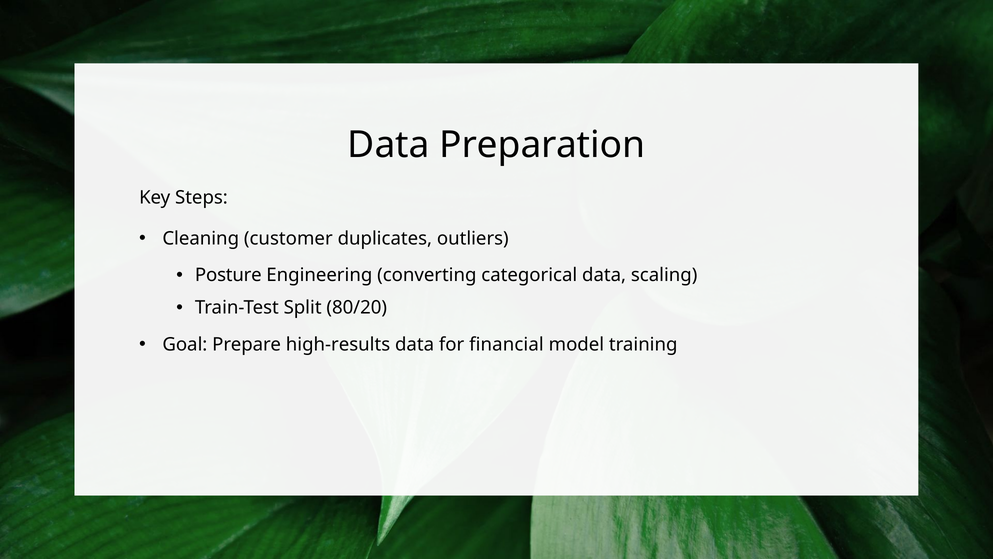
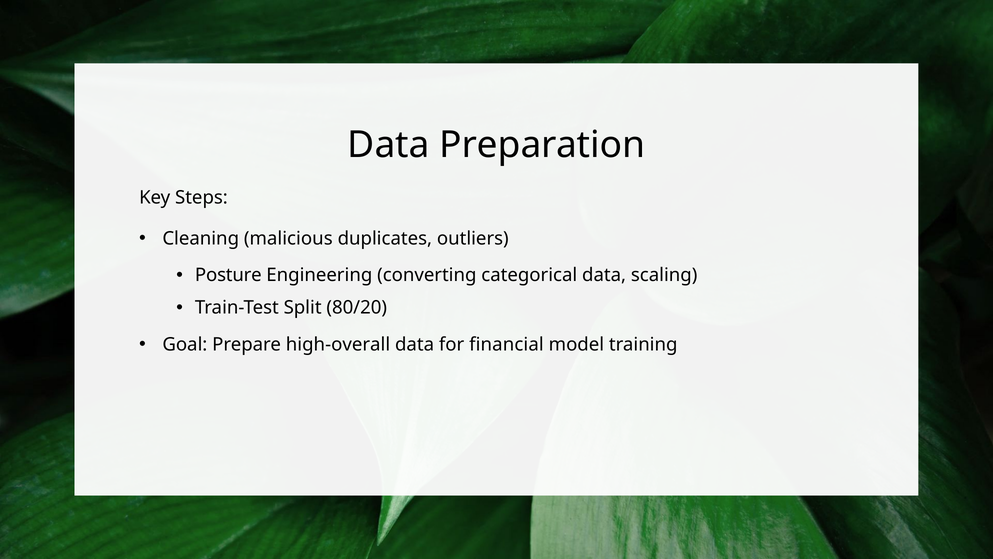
customer: customer -> malicious
high-results: high-results -> high-overall
